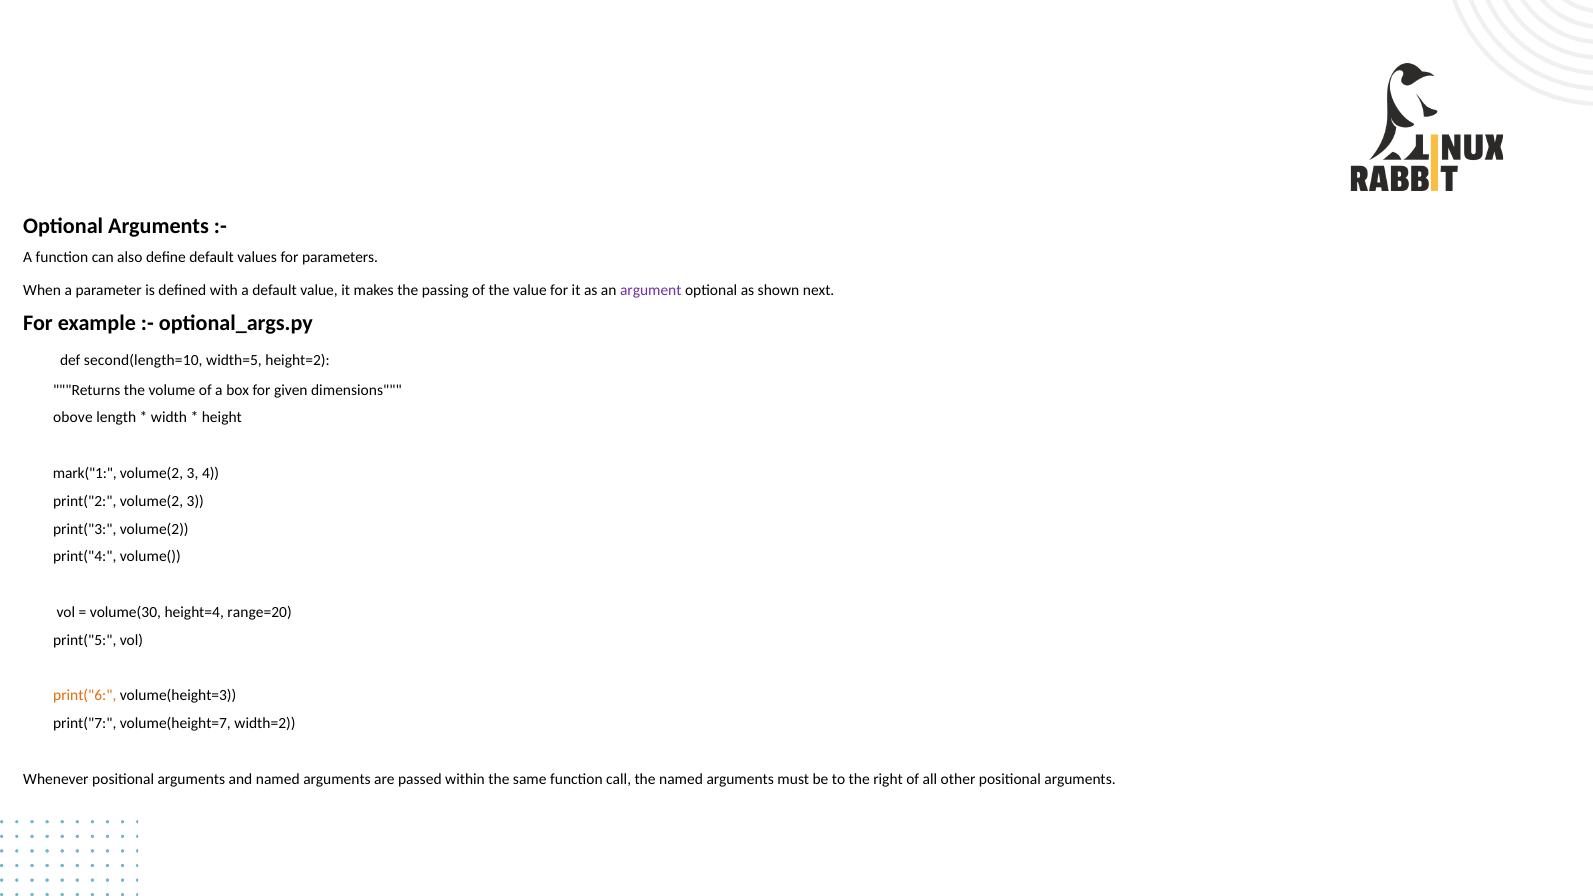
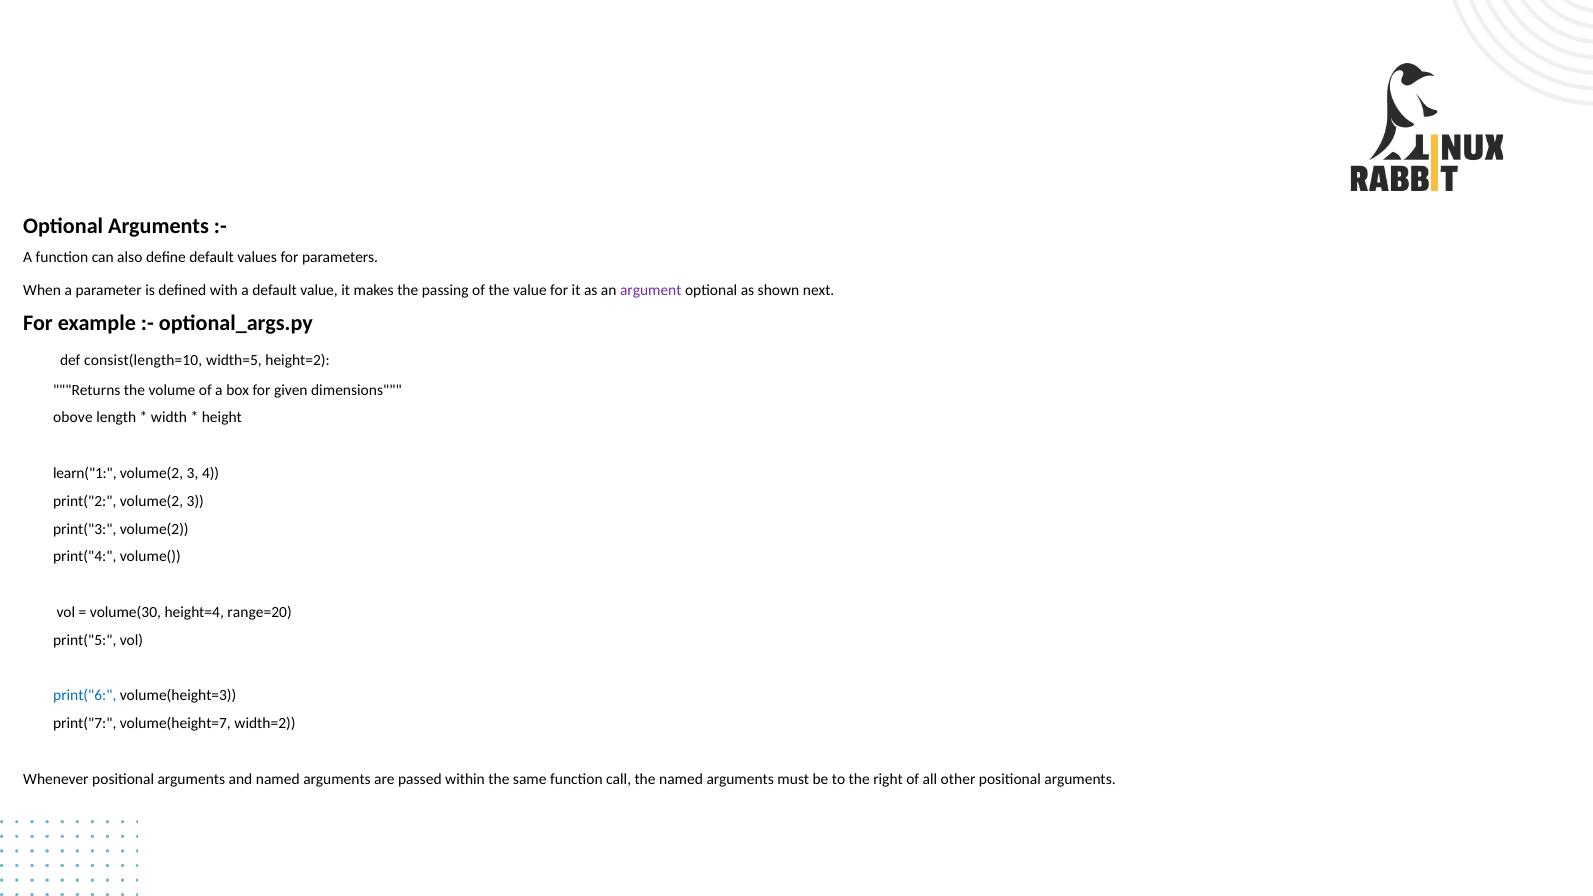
second(length=10: second(length=10 -> consist(length=10
mark("1: mark("1 -> learn("1
print("6 colour: orange -> blue
